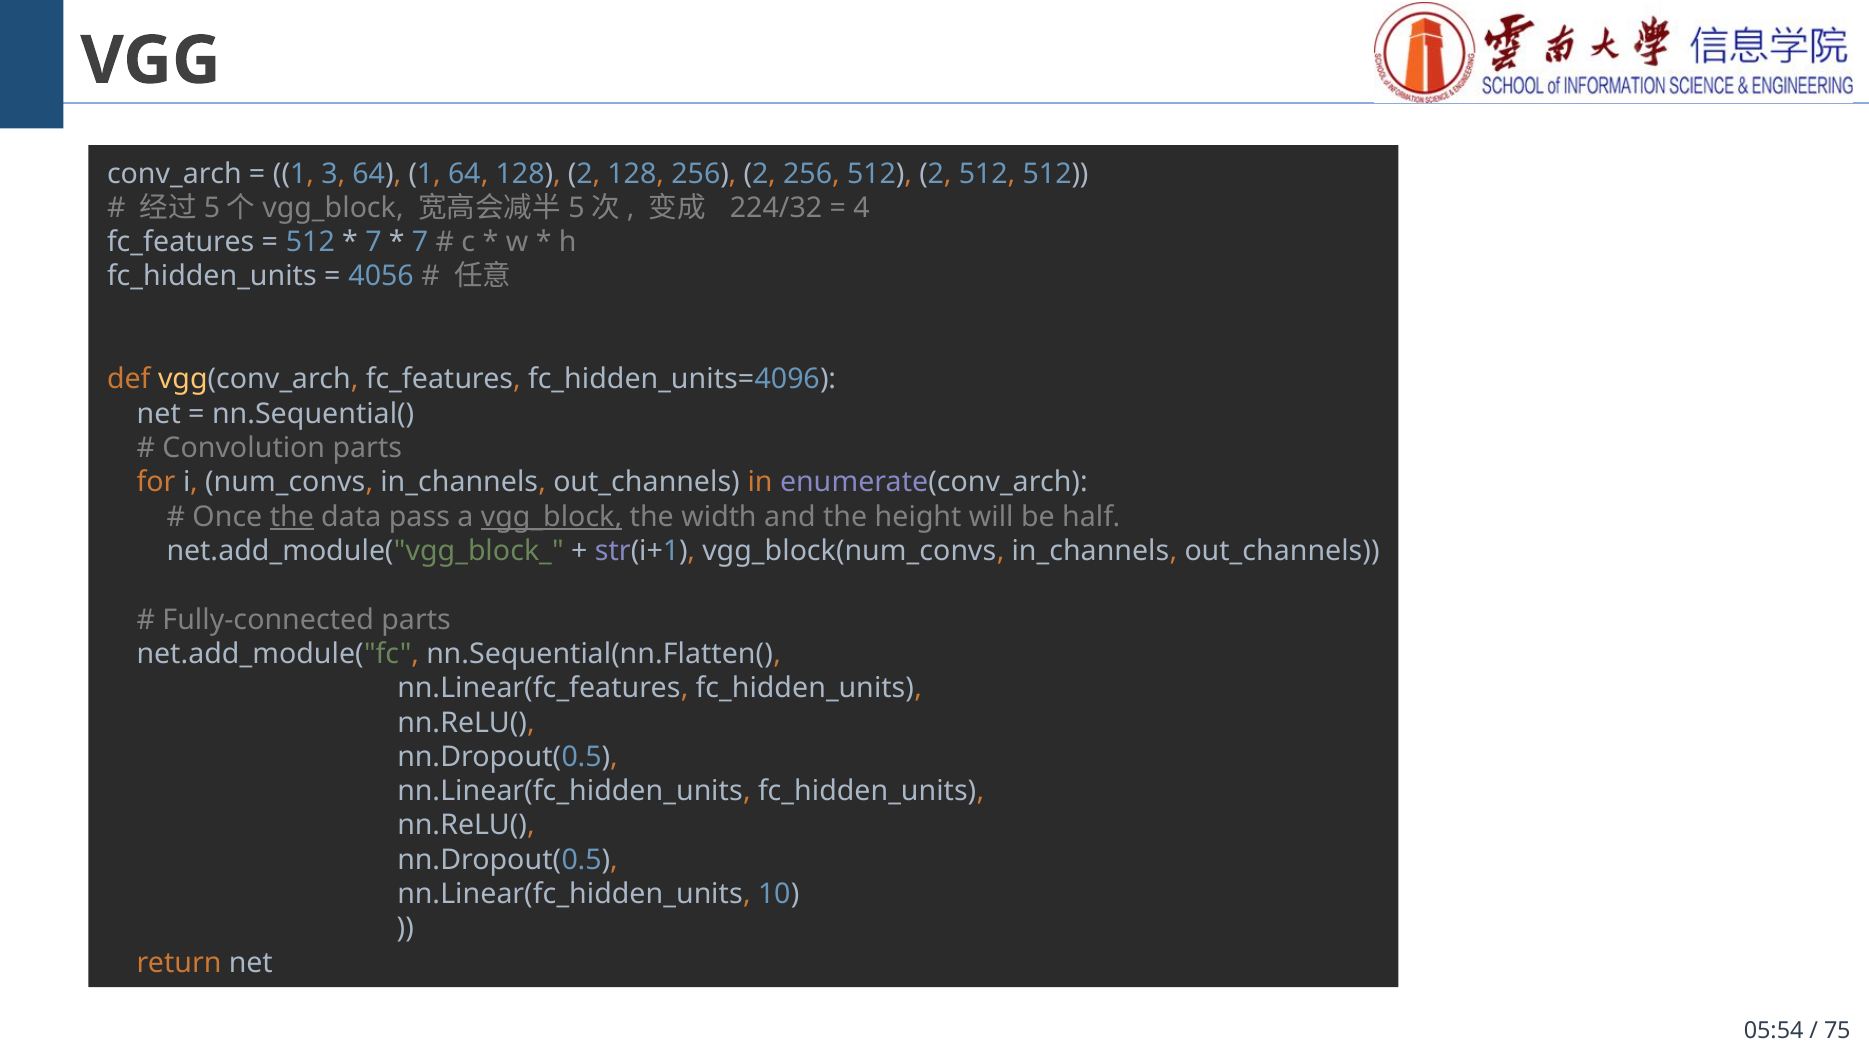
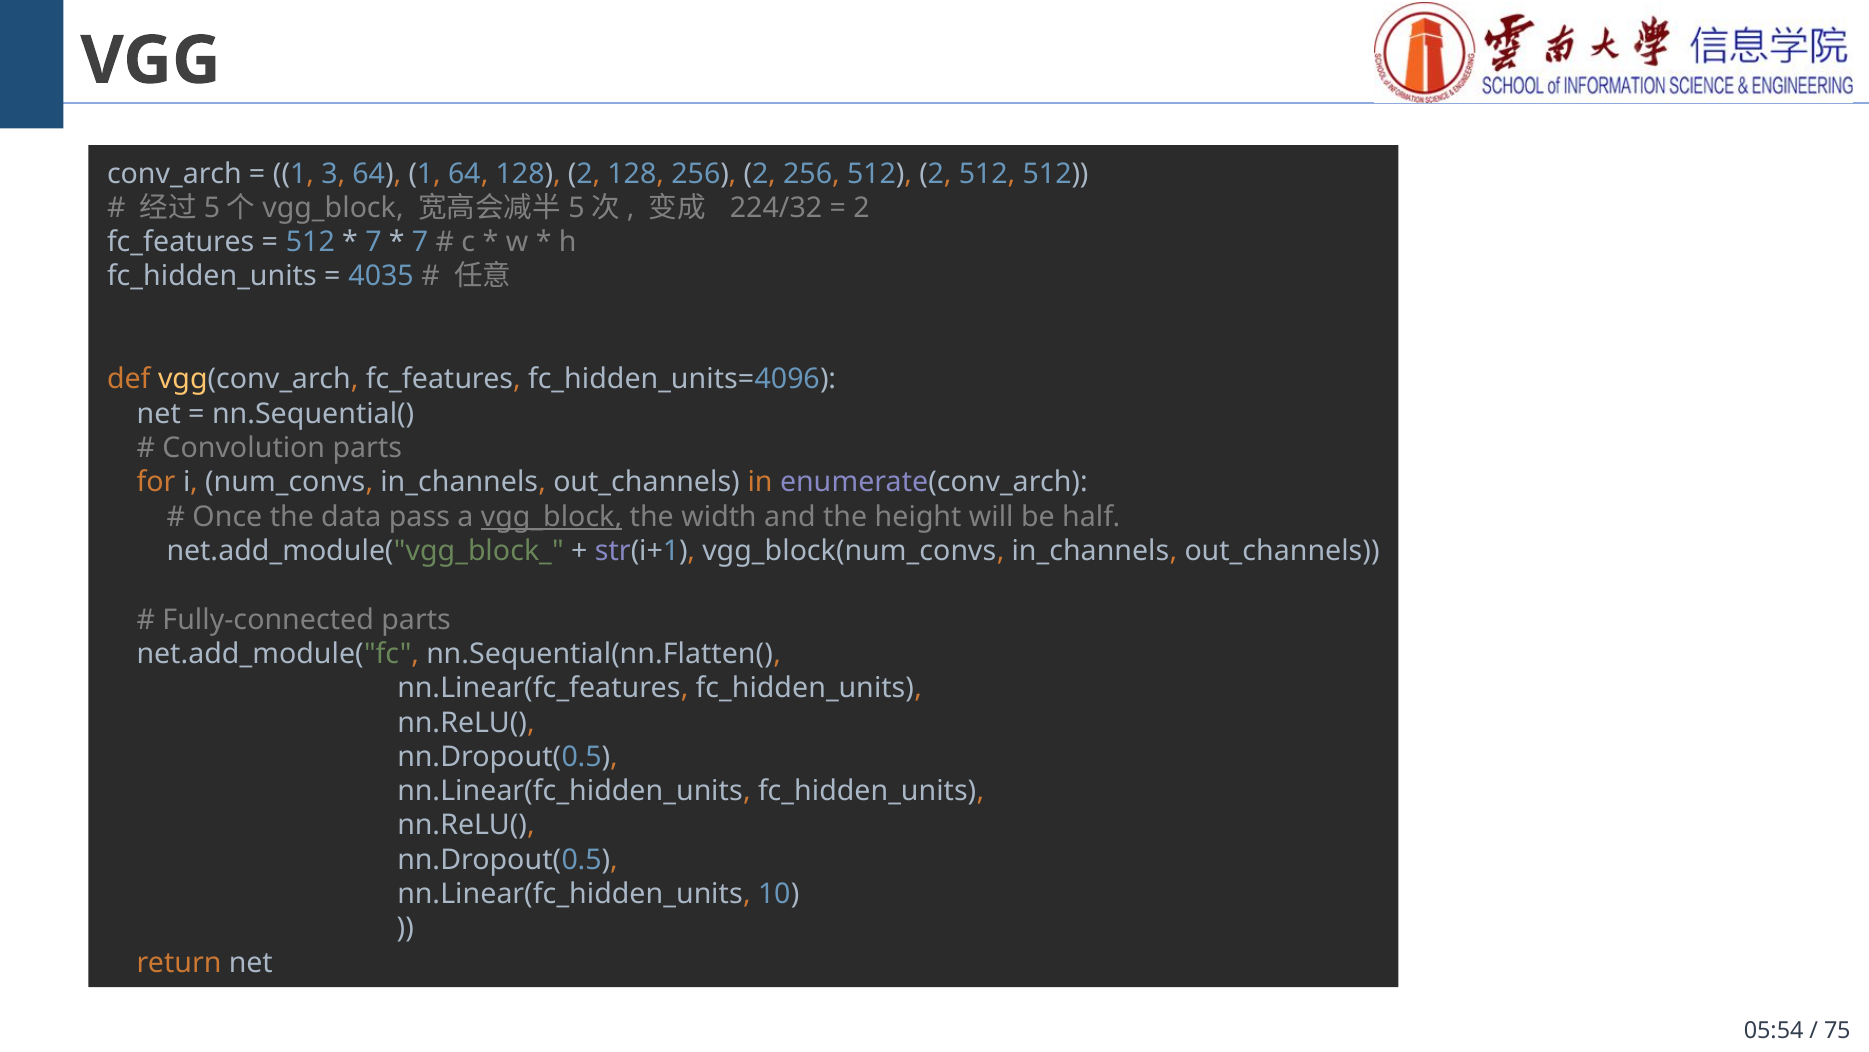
4 at (862, 208): 4 -> 2
4056: 4056 -> 4035
the at (292, 516) underline: present -> none
